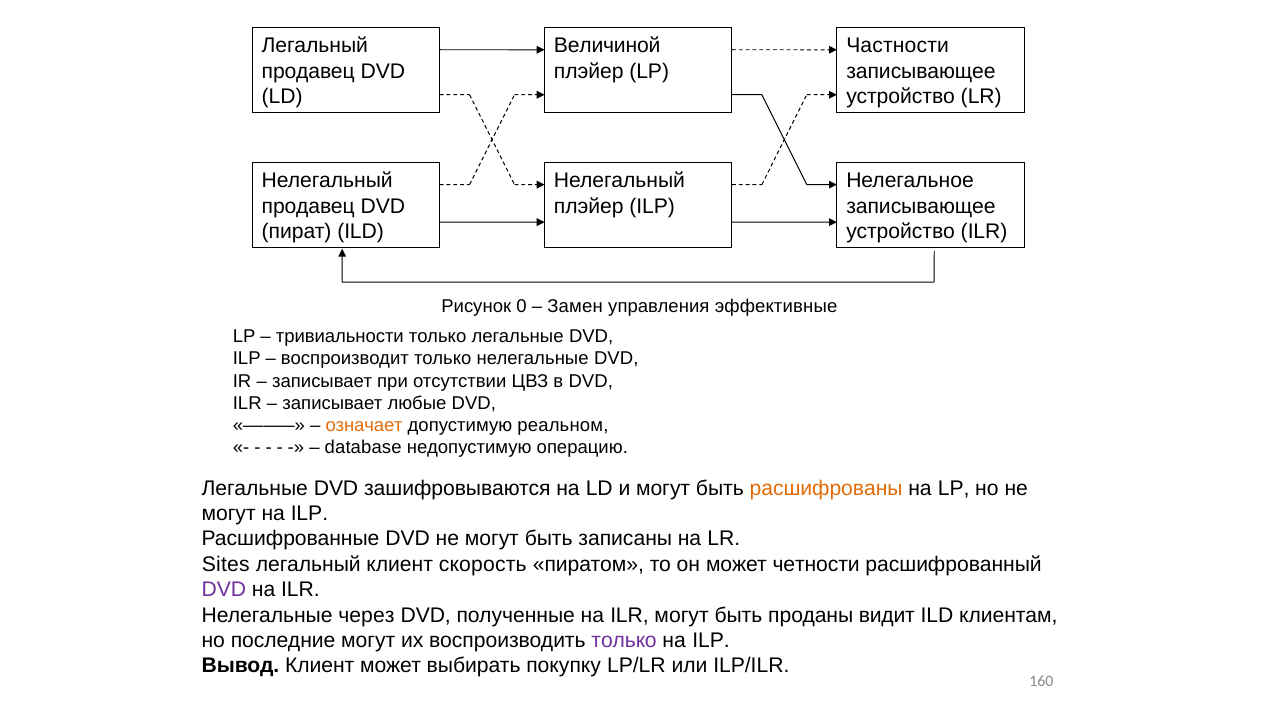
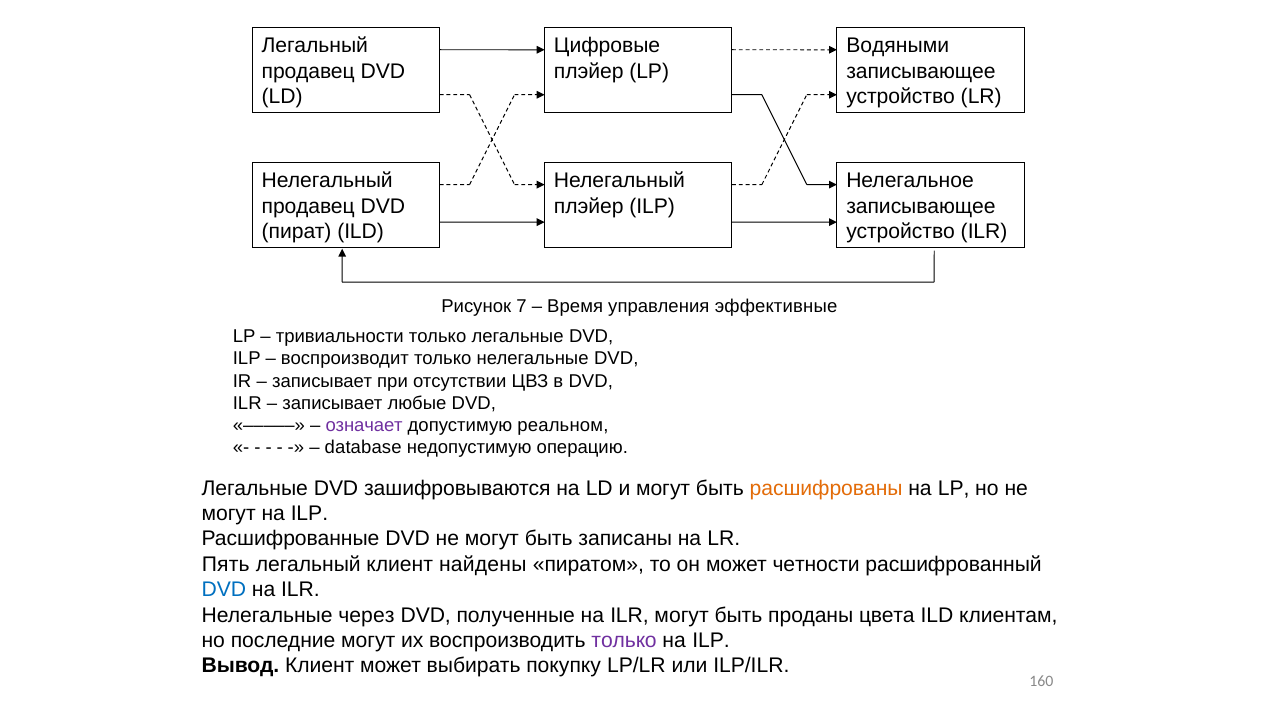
Величиной: Величиной -> Цифровые
Частности: Частности -> Водяными
0: 0 -> 7
Замен: Замен -> Время
означает colour: orange -> purple
Sites: Sites -> Пять
скорость: скорость -> найдены
DVD at (224, 590) colour: purple -> blue
видит: видит -> цвета
